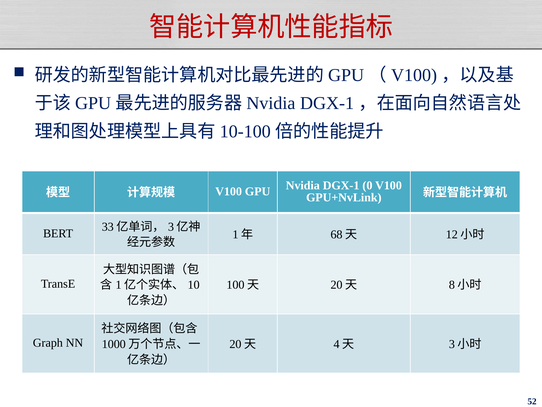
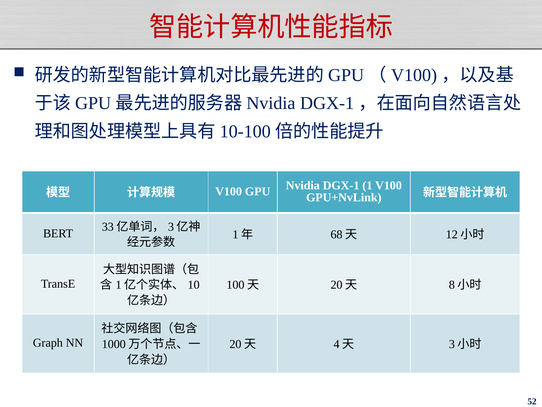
0: 0 -> 1
